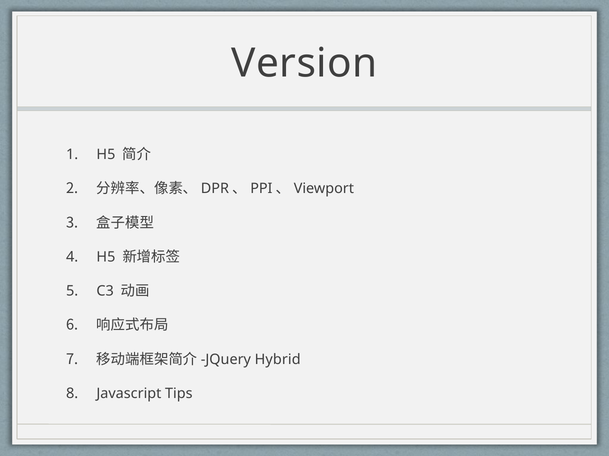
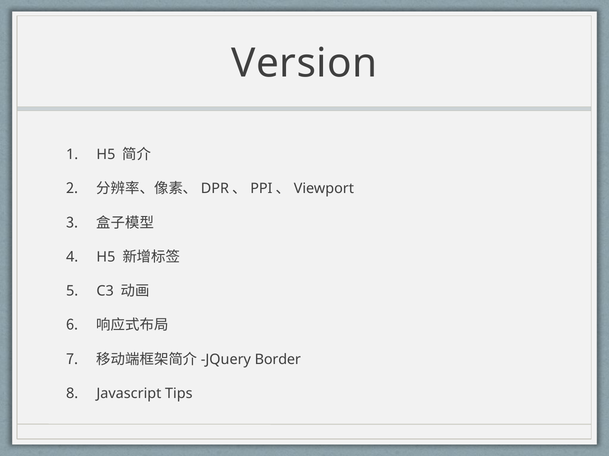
Hybrid: Hybrid -> Border
